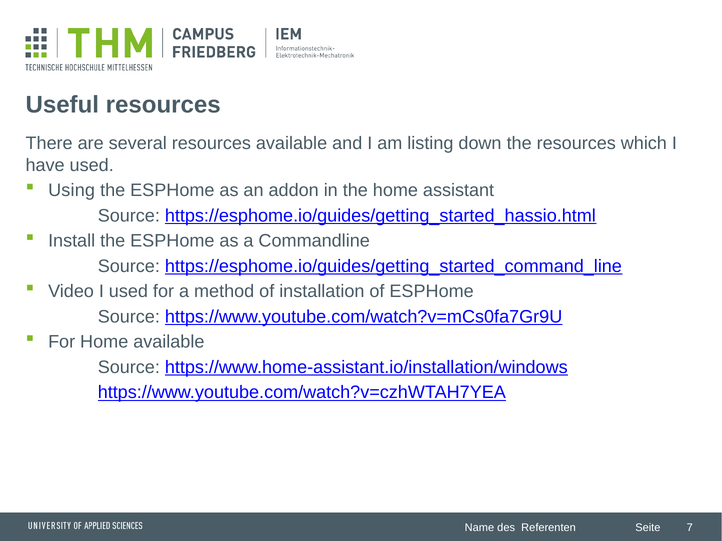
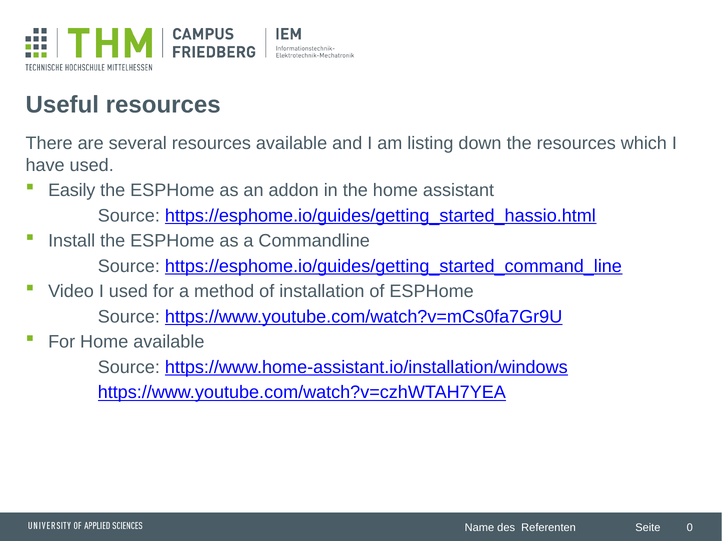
Using: Using -> Easily
7: 7 -> 0
